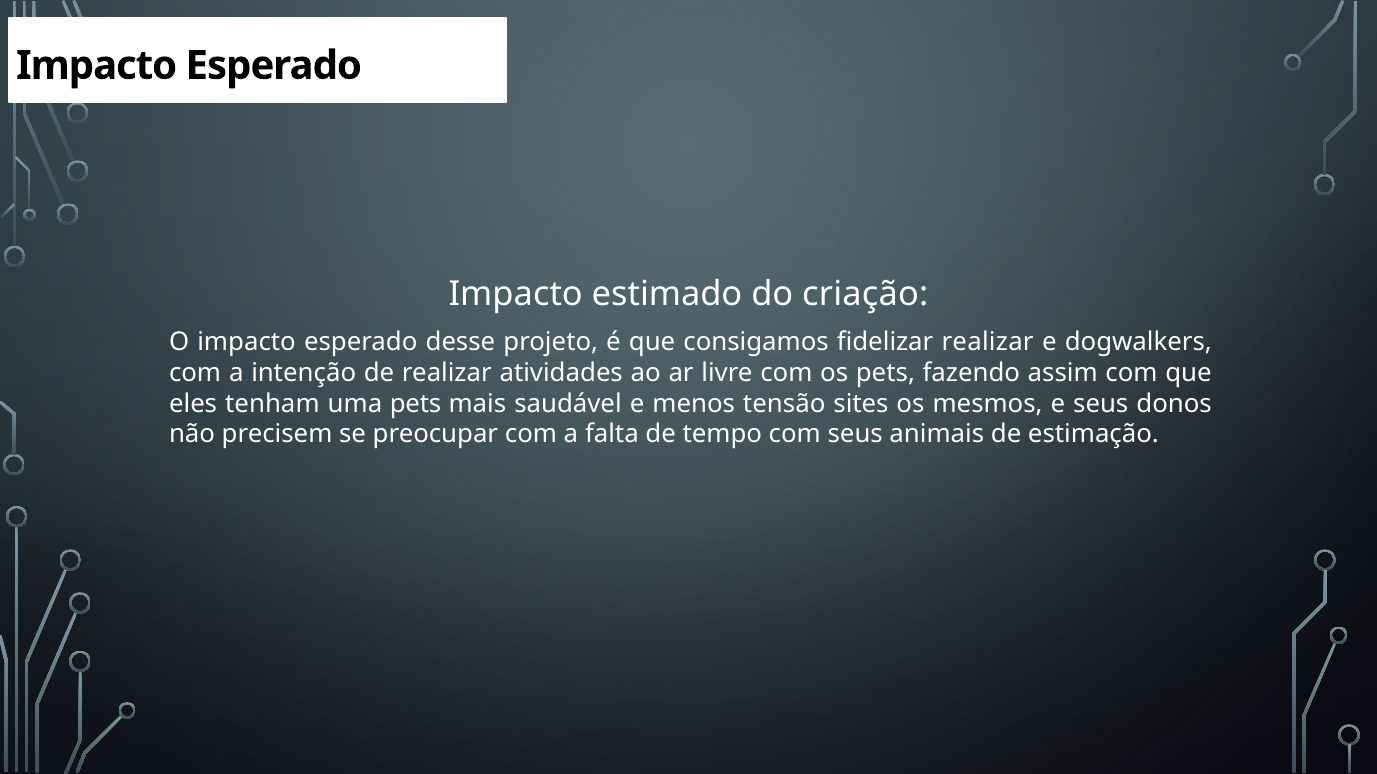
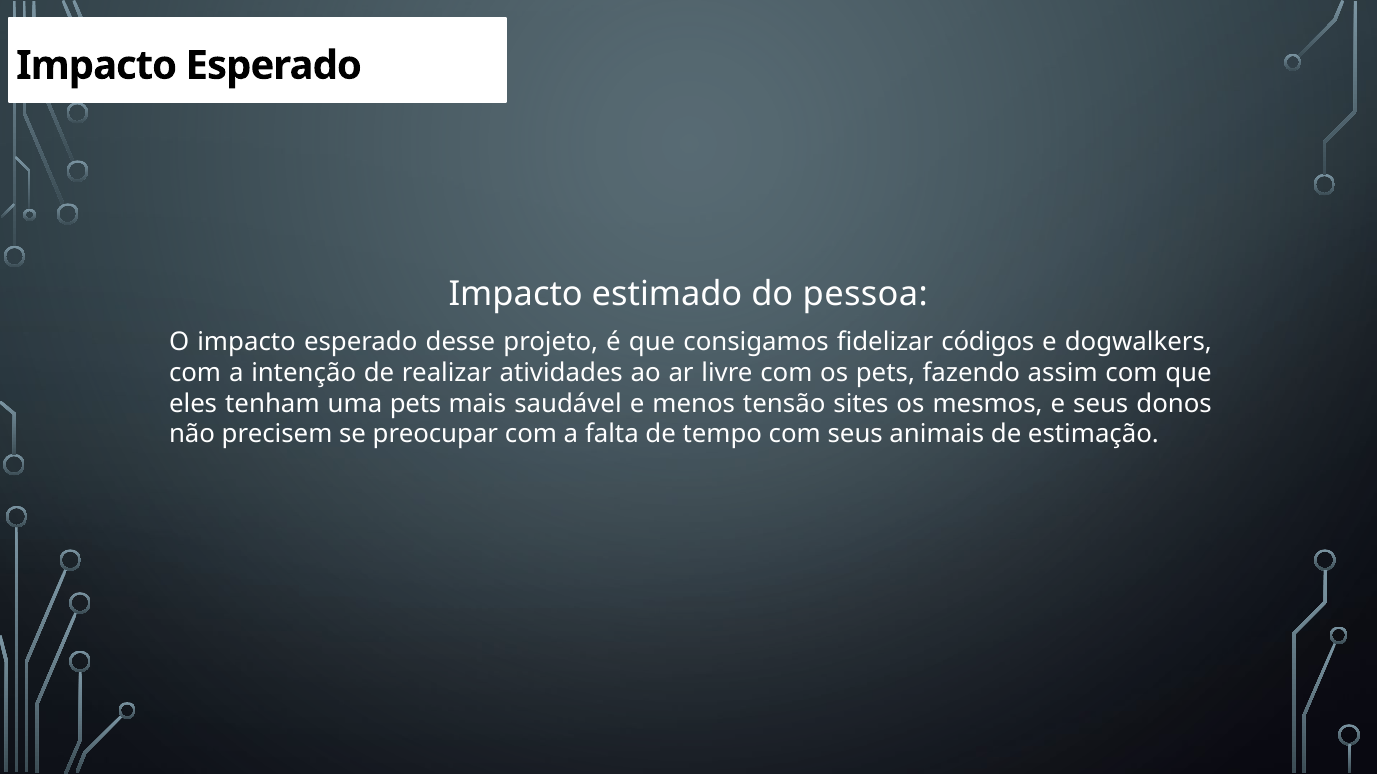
criação: criação -> pessoa
fidelizar realizar: realizar -> códigos
